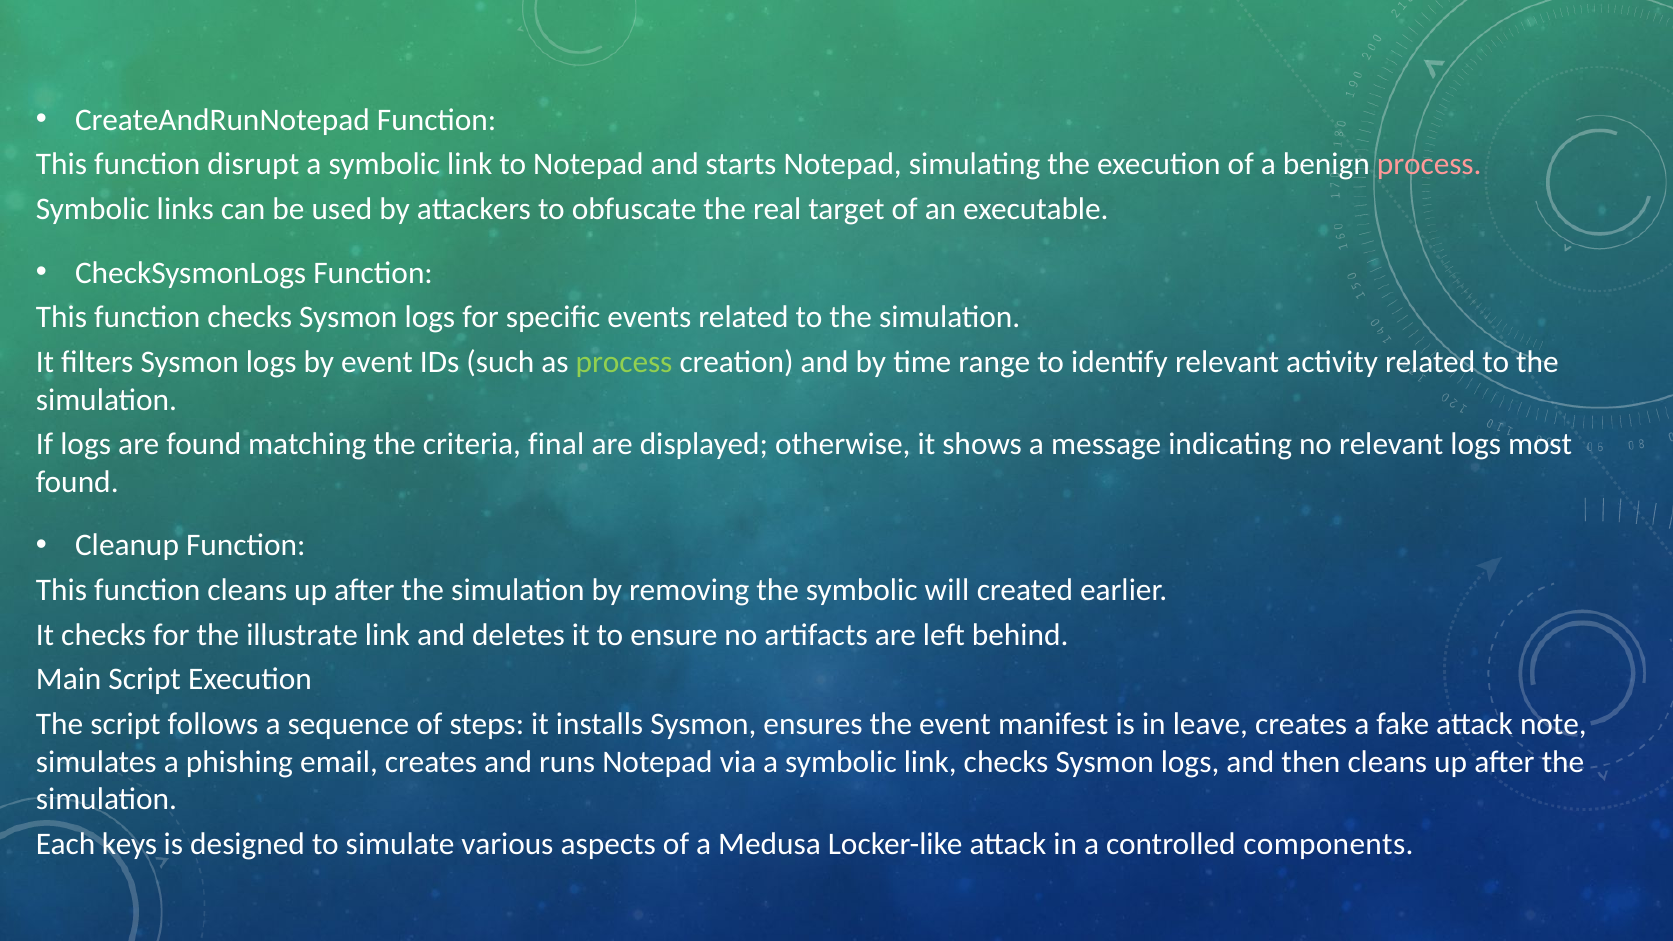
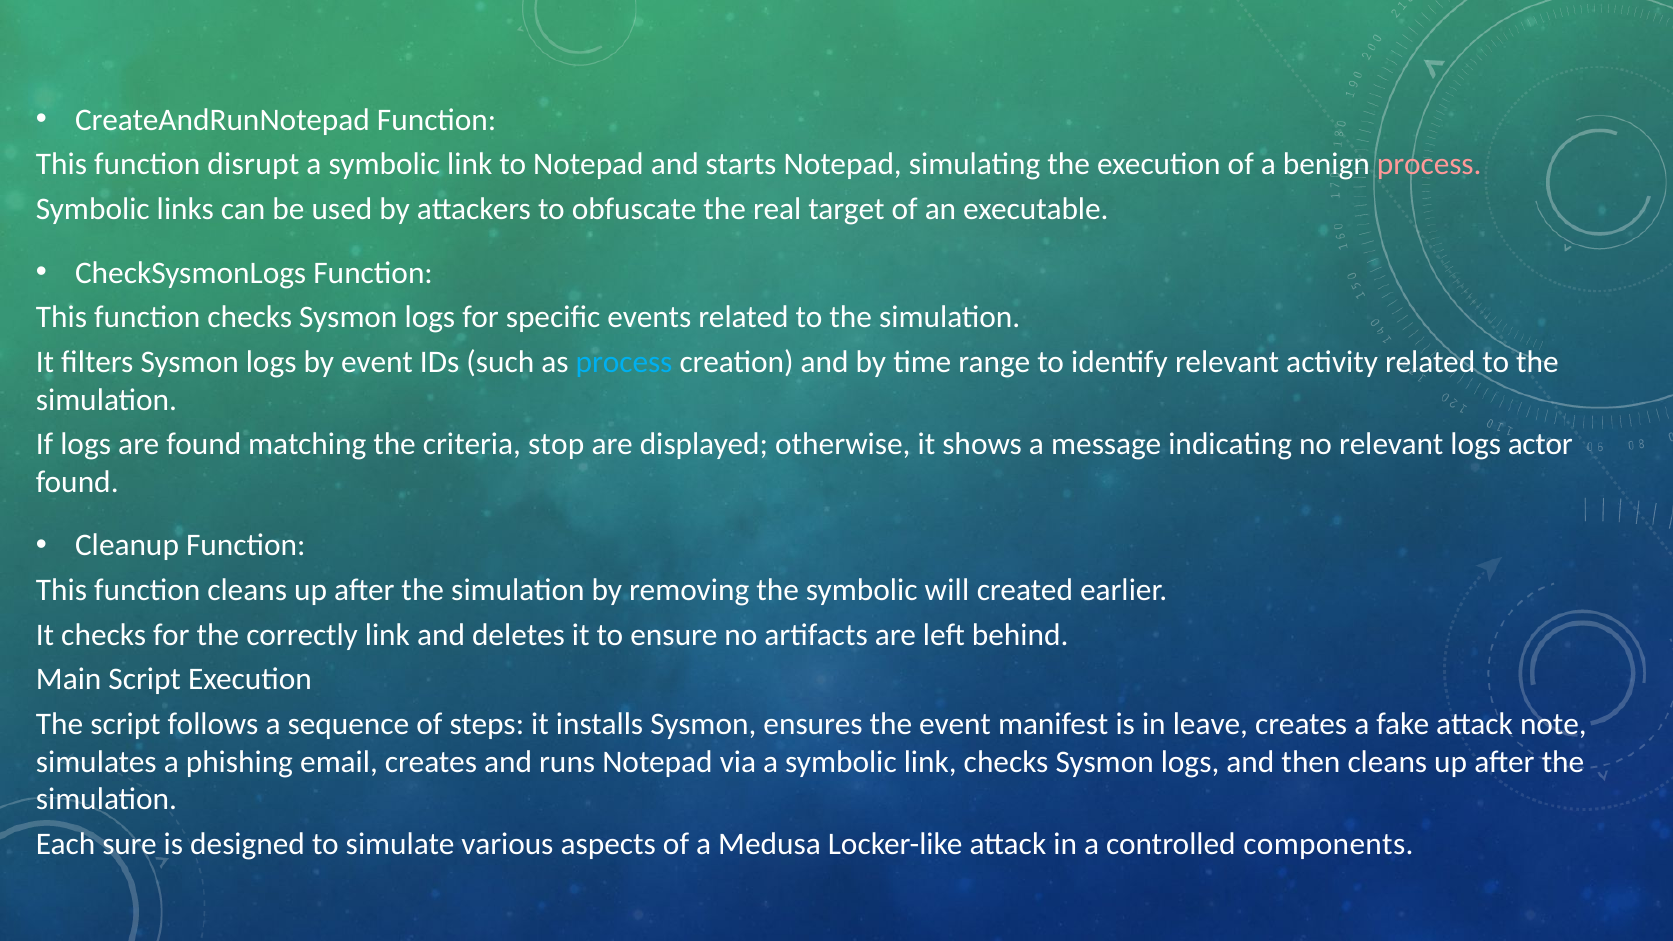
process at (624, 362) colour: light green -> light blue
final: final -> stop
most: most -> actor
illustrate: illustrate -> correctly
keys: keys -> sure
